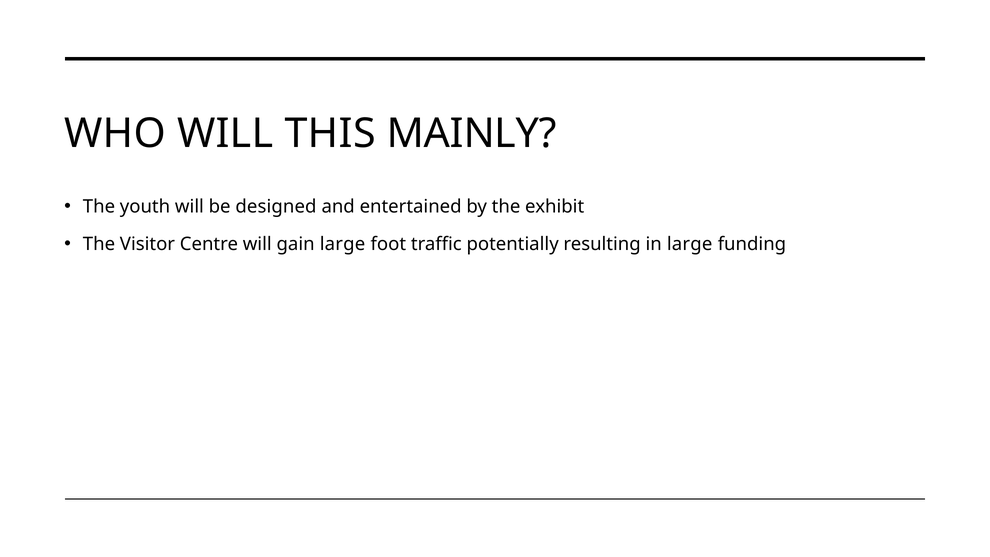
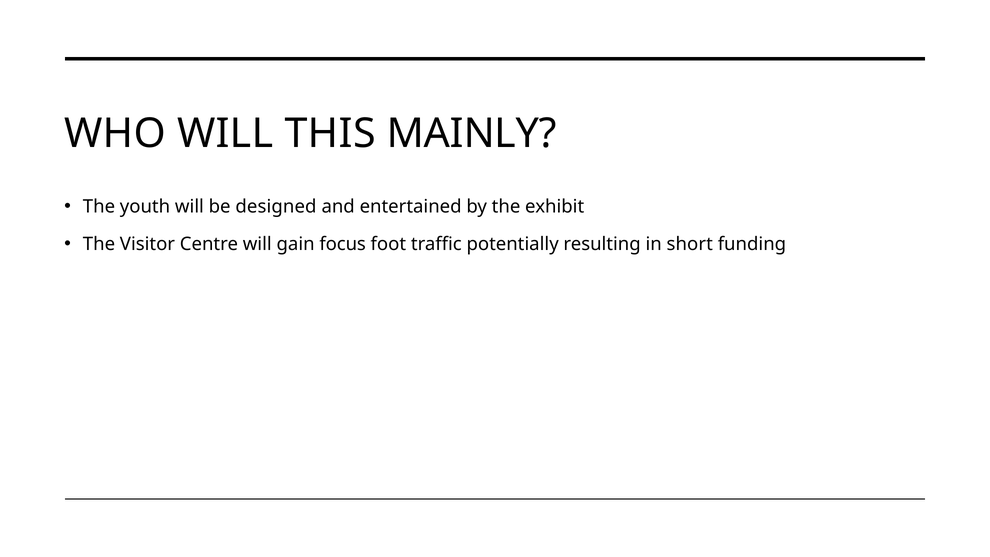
gain large: large -> focus
in large: large -> short
